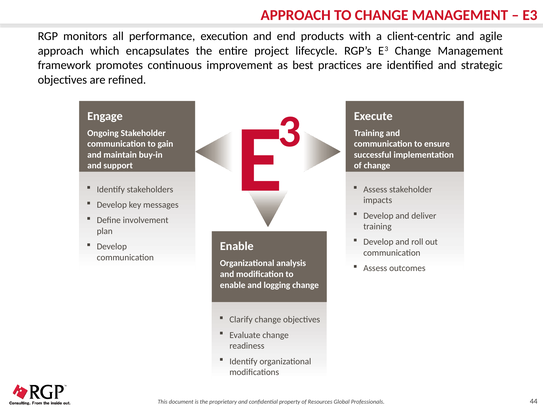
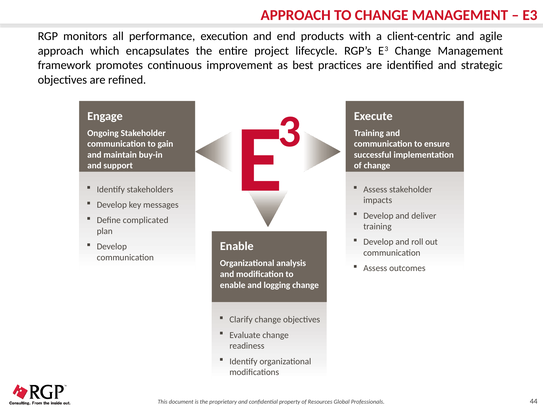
involvement: involvement -> complicated
